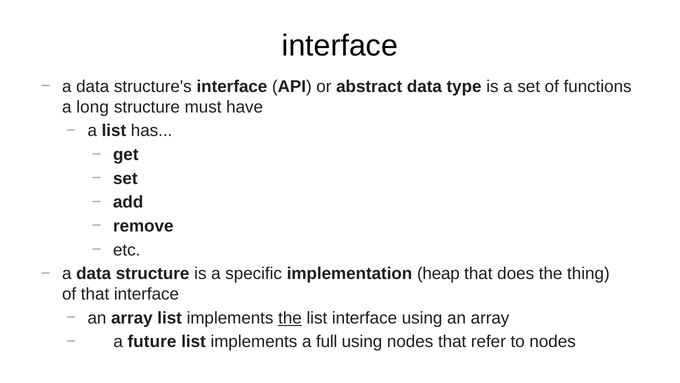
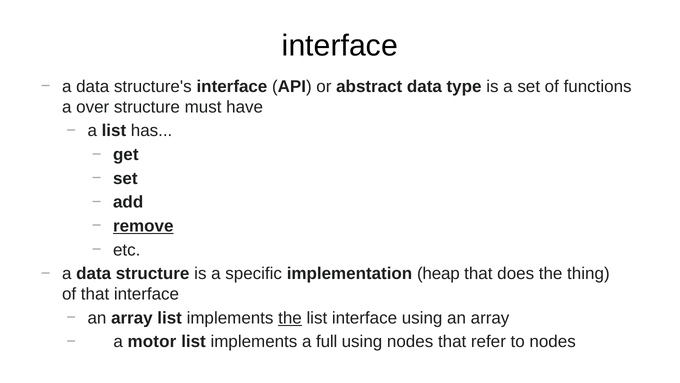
long: long -> over
remove underline: none -> present
future: future -> motor
